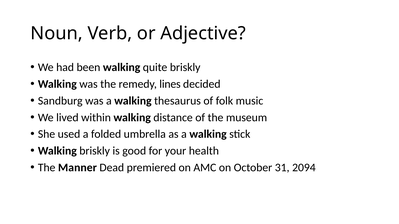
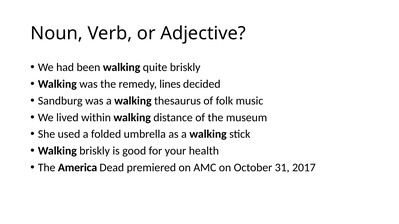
Manner: Manner -> America
2094: 2094 -> 2017
